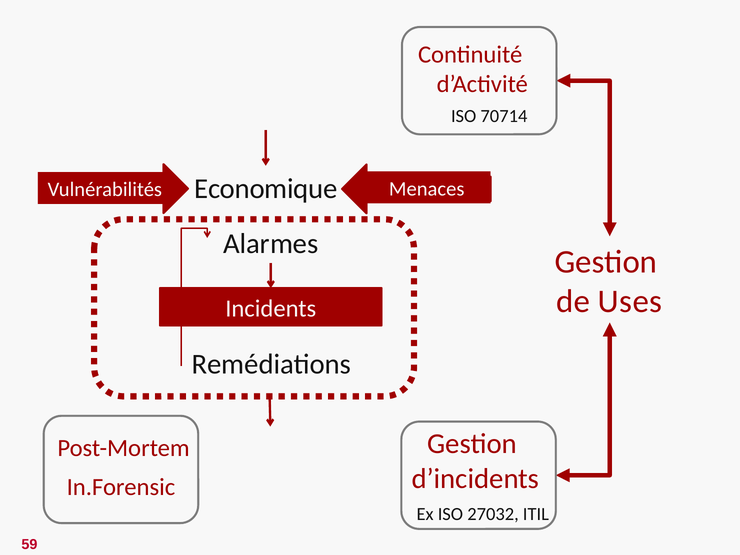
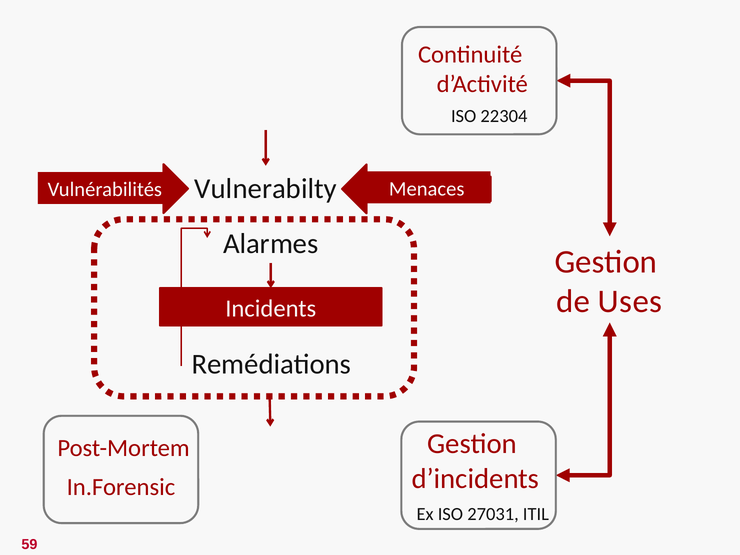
70714: 70714 -> 22304
Economique: Economique -> Vulnerabilty
27032: 27032 -> 27031
